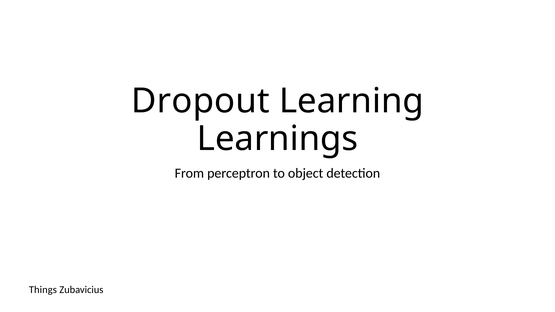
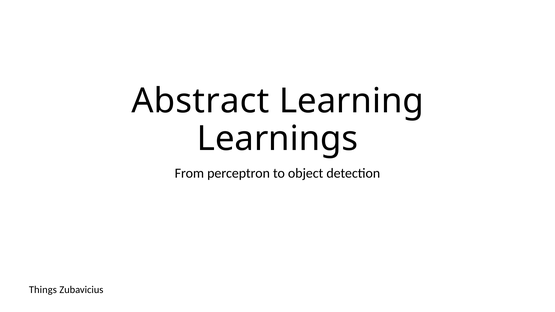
Dropout: Dropout -> Abstract
